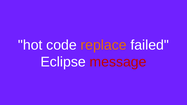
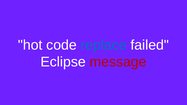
replace colour: orange -> blue
